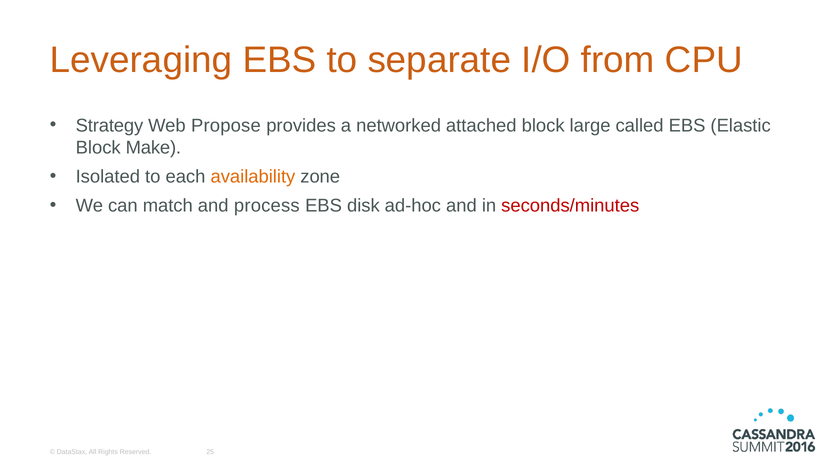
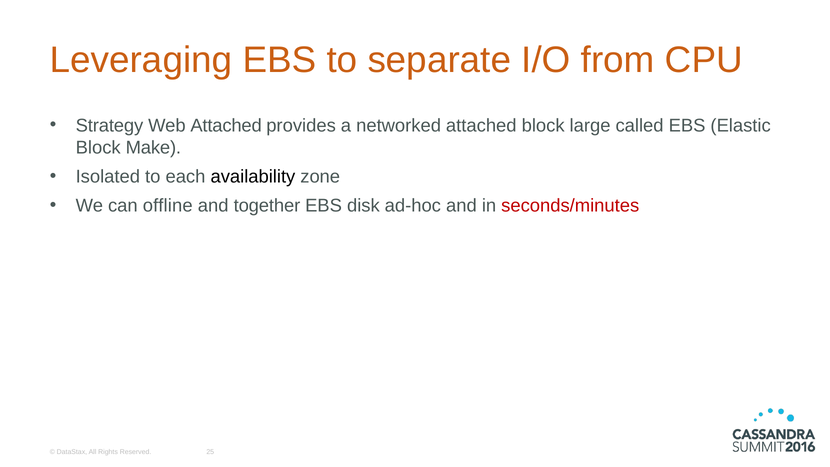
Web Propose: Propose -> Attached
availability colour: orange -> black
match: match -> offline
process: process -> together
